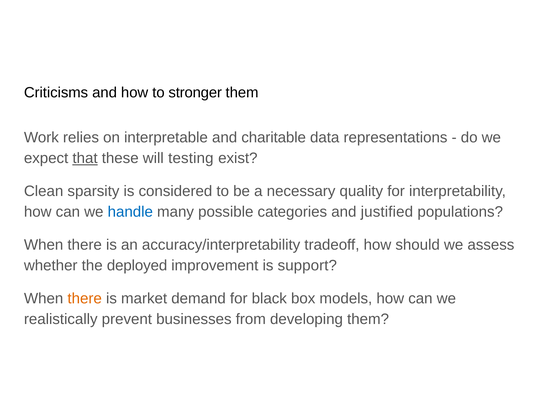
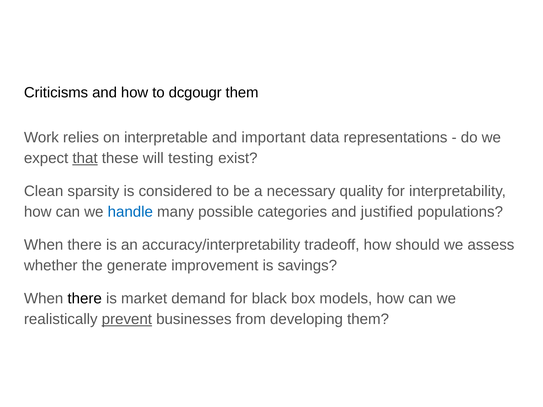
stronger: stronger -> dcgougr
charitable: charitable -> important
deployed: deployed -> generate
support: support -> savings
there at (85, 299) colour: orange -> black
prevent underline: none -> present
